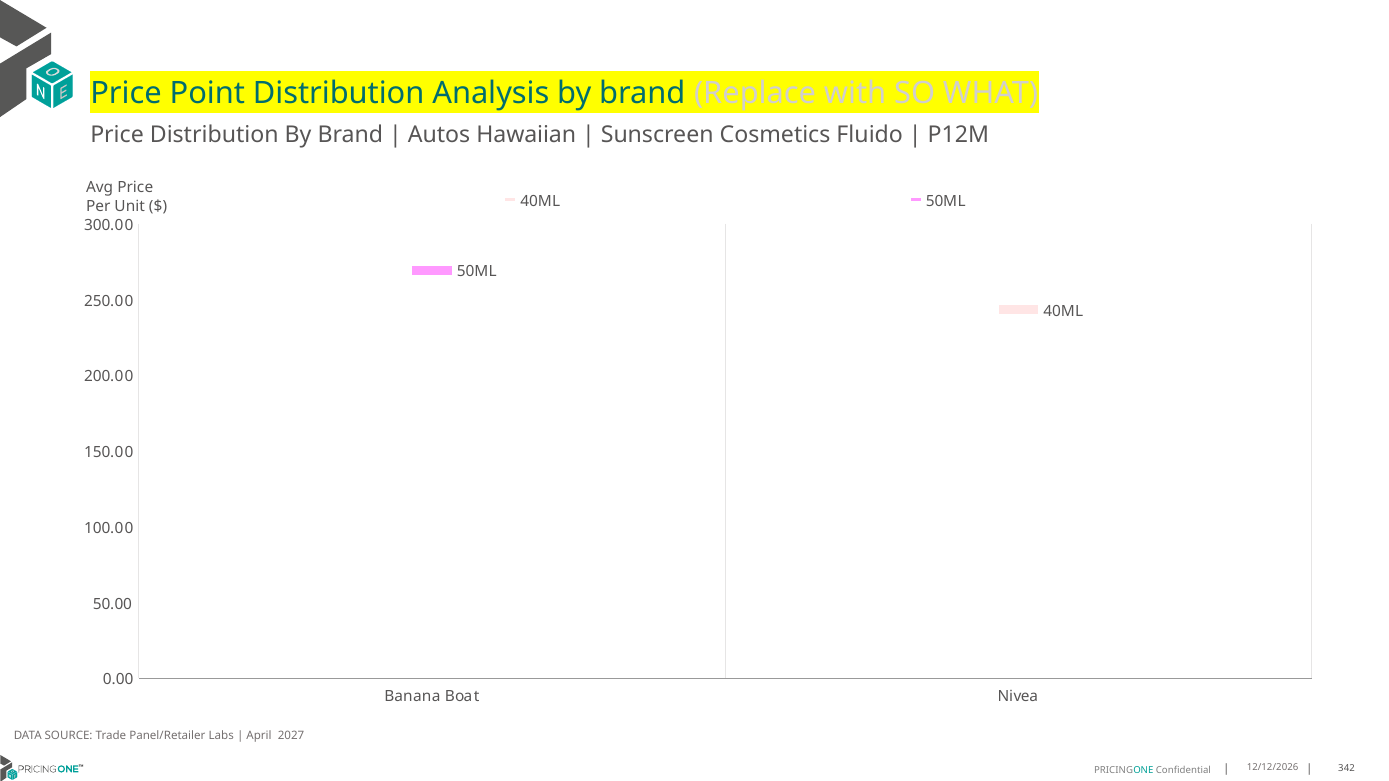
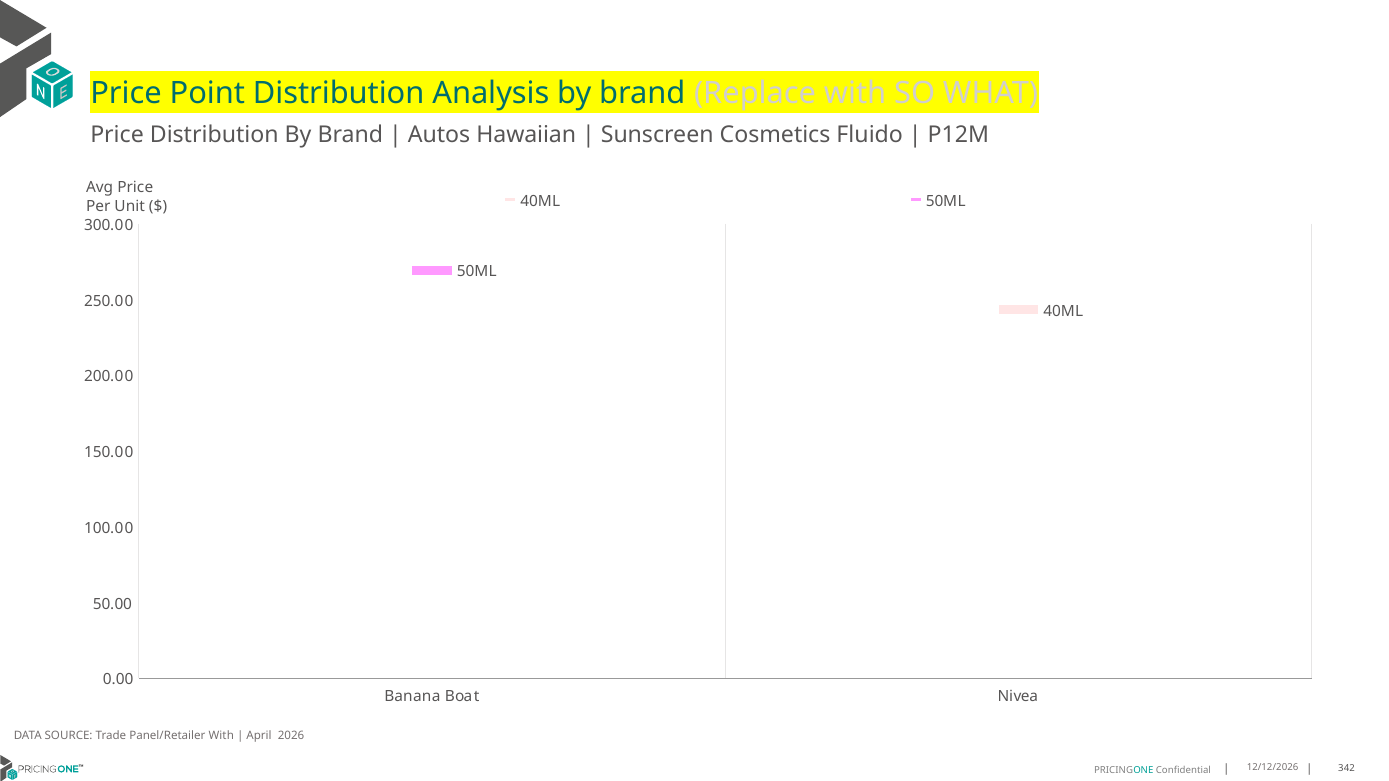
Panel/Retailer Labs: Labs -> With
2027: 2027 -> 2026
